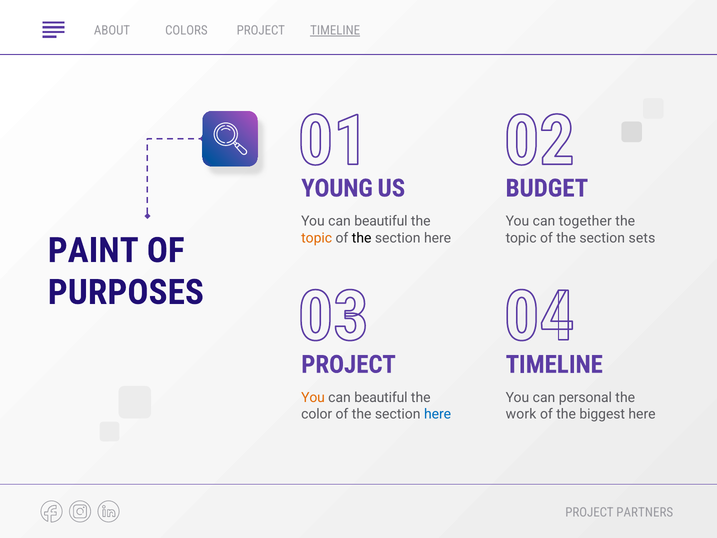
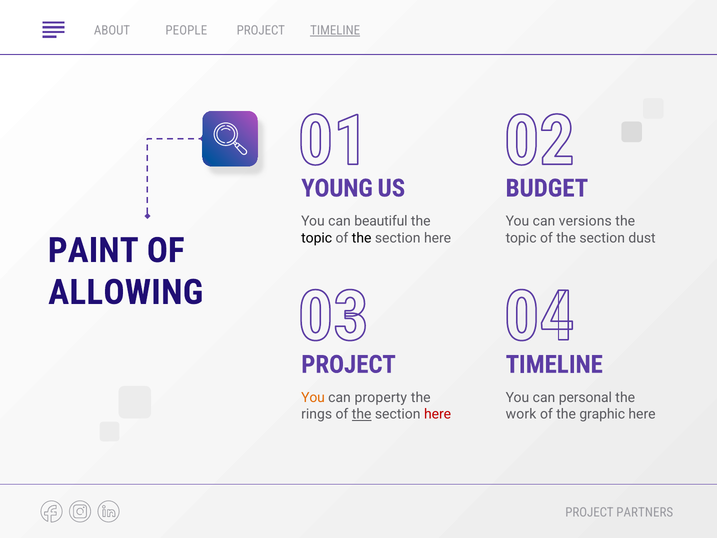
COLORS: COLORS -> PEOPLE
together: together -> versions
topic at (317, 238) colour: orange -> black
sets: sets -> dust
PURPOSES: PURPOSES -> ALLOWING
beautiful at (381, 397): beautiful -> property
color: color -> rings
the at (362, 414) underline: none -> present
here at (438, 414) colour: blue -> red
biggest: biggest -> graphic
